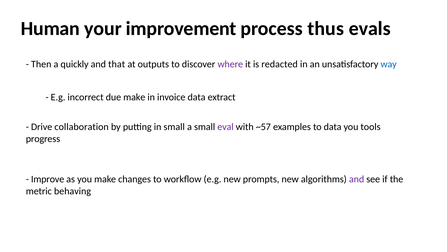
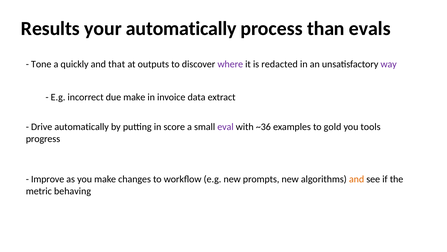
Human: Human -> Results
your improvement: improvement -> automatically
thus: thus -> than
Then: Then -> Tone
way colour: blue -> purple
Drive collaboration: collaboration -> automatically
in small: small -> score
~57: ~57 -> ~36
to data: data -> gold
and at (357, 179) colour: purple -> orange
